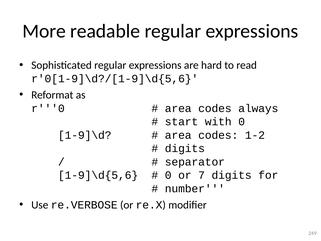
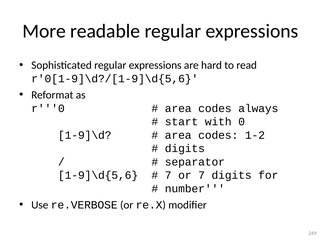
0 at (168, 175): 0 -> 7
